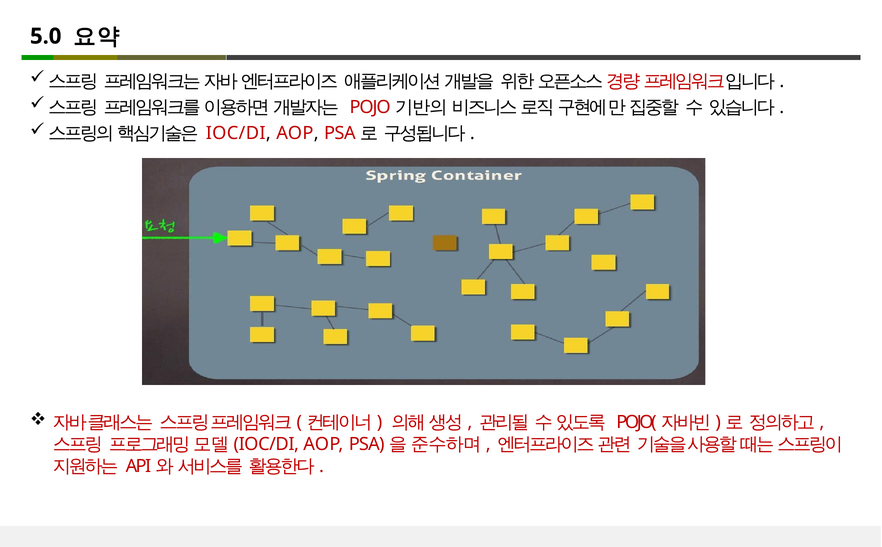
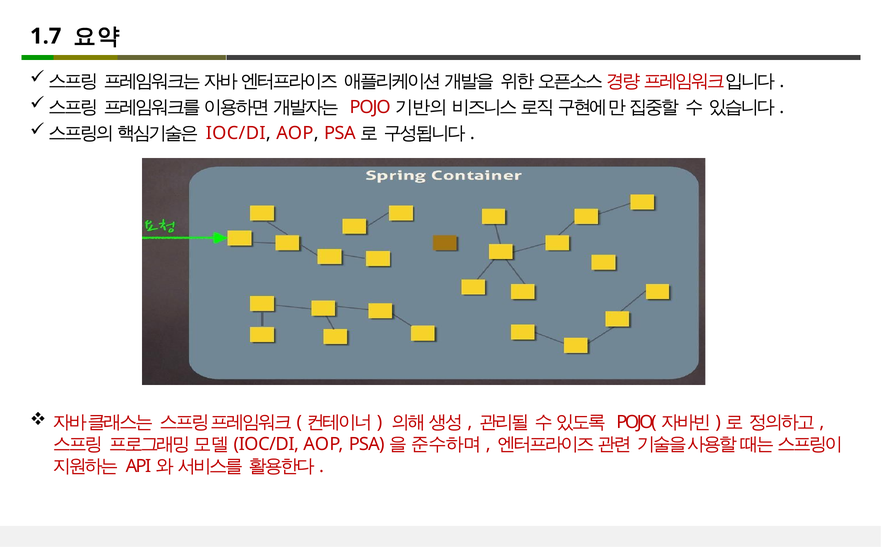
5.0: 5.0 -> 1.7
